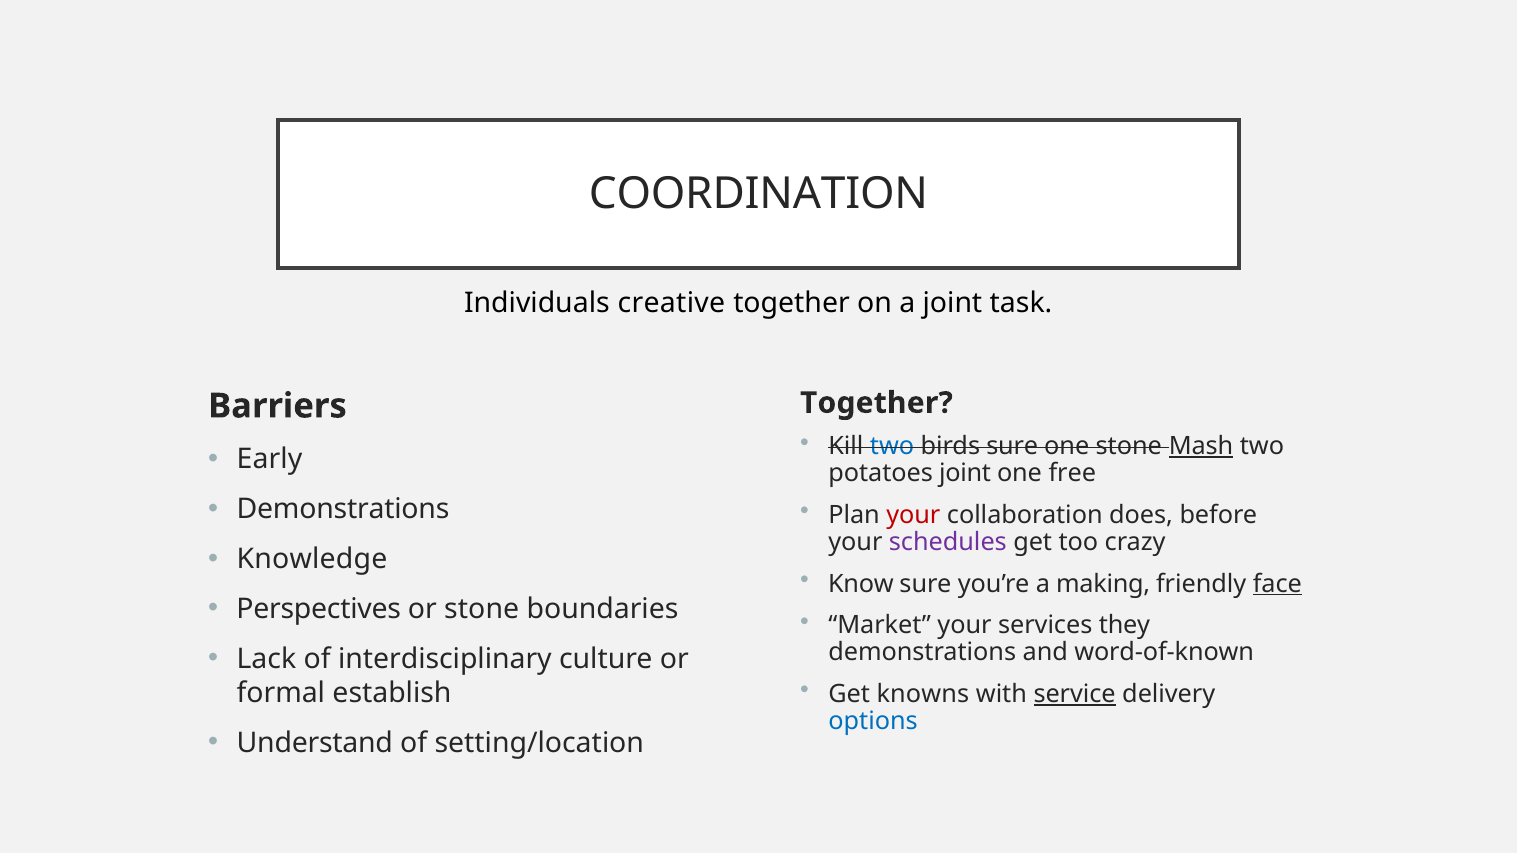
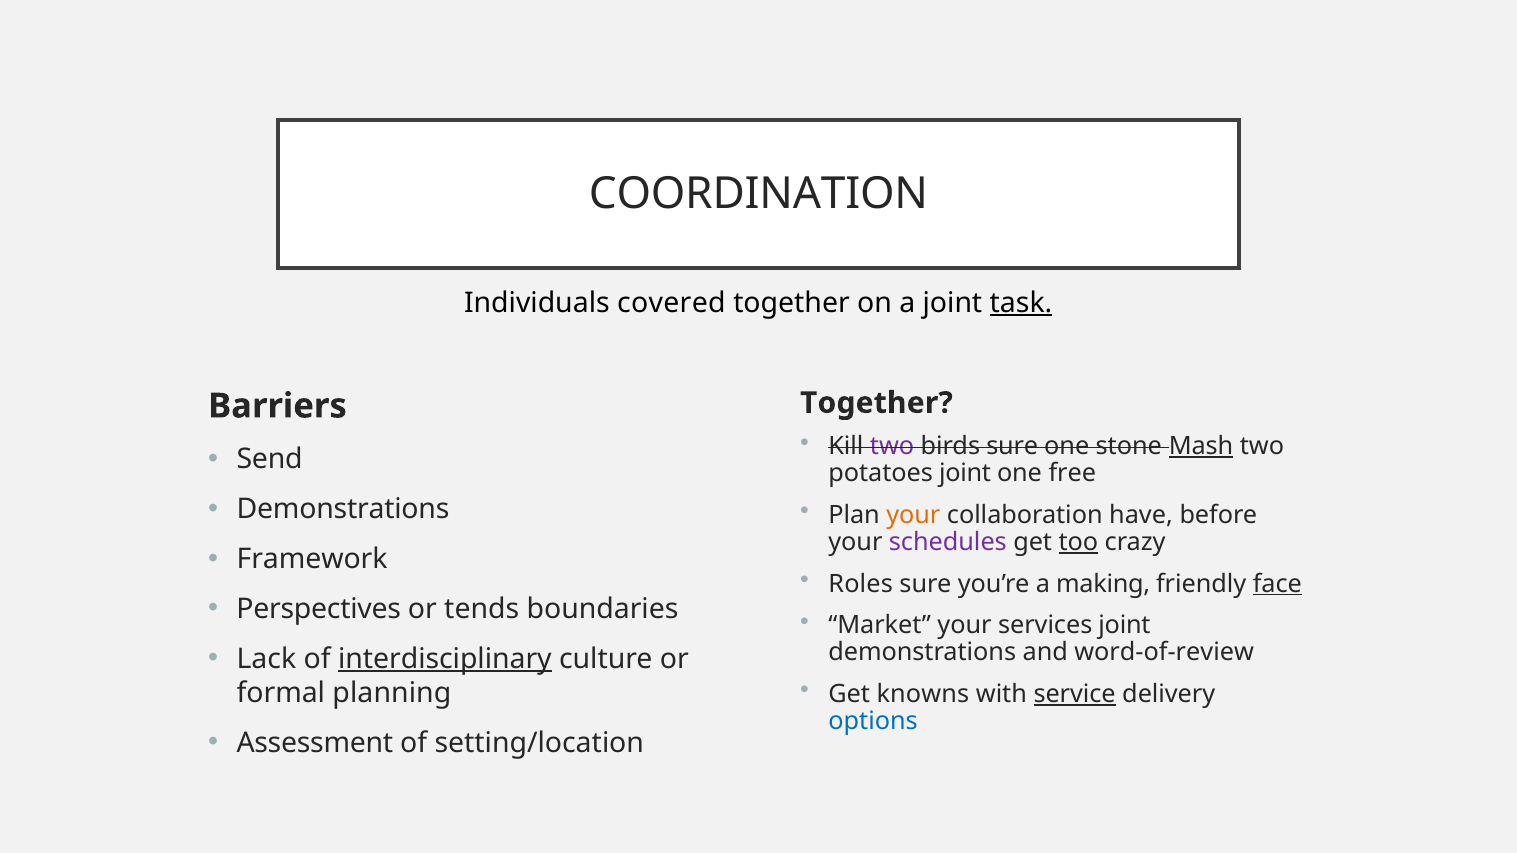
creative: creative -> covered
task underline: none -> present
two at (892, 446) colour: blue -> purple
Early: Early -> Send
your at (913, 515) colour: red -> orange
does: does -> have
too underline: none -> present
Knowledge: Knowledge -> Framework
Know: Know -> Roles
or stone: stone -> tends
services they: they -> joint
interdisciplinary underline: none -> present
word-of-known: word-of-known -> word-of-review
establish: establish -> planning
Understand: Understand -> Assessment
